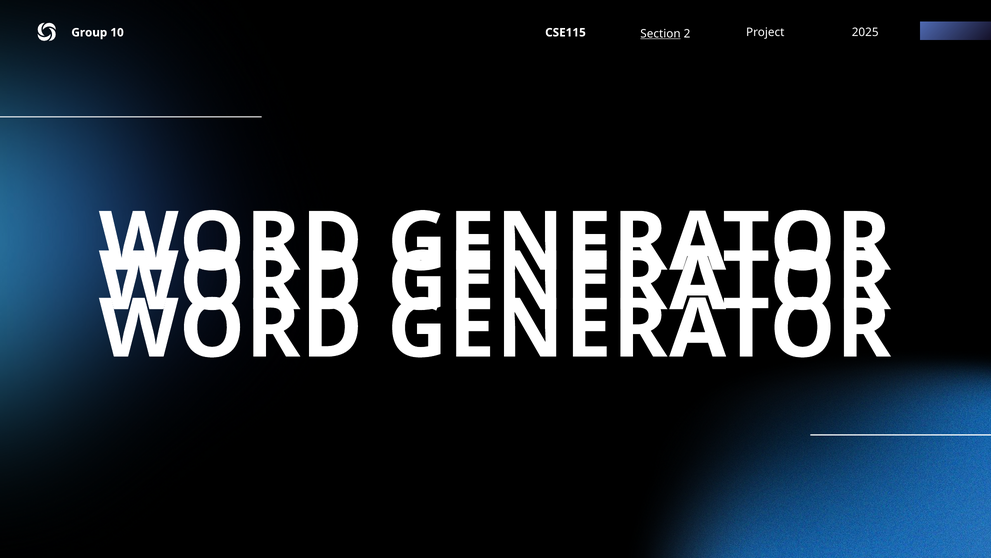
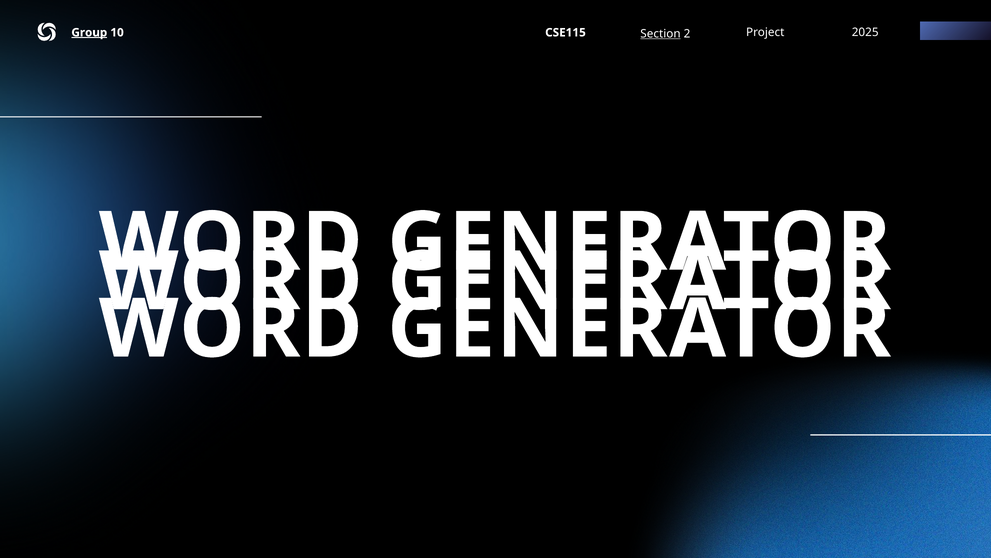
Group underline: none -> present
